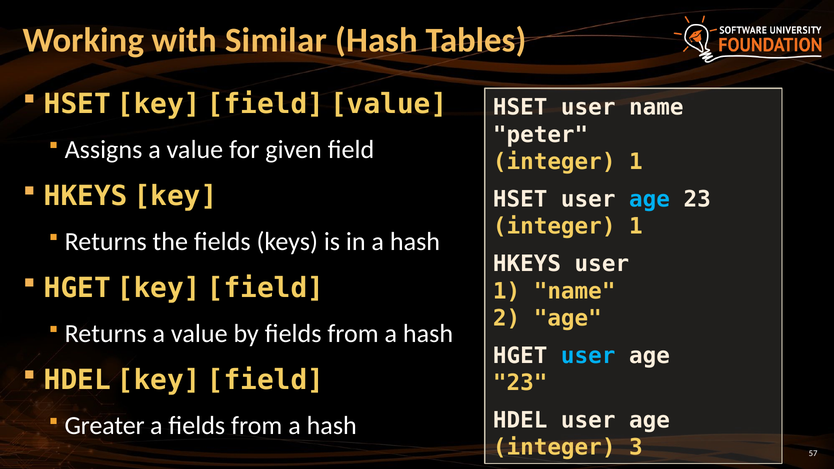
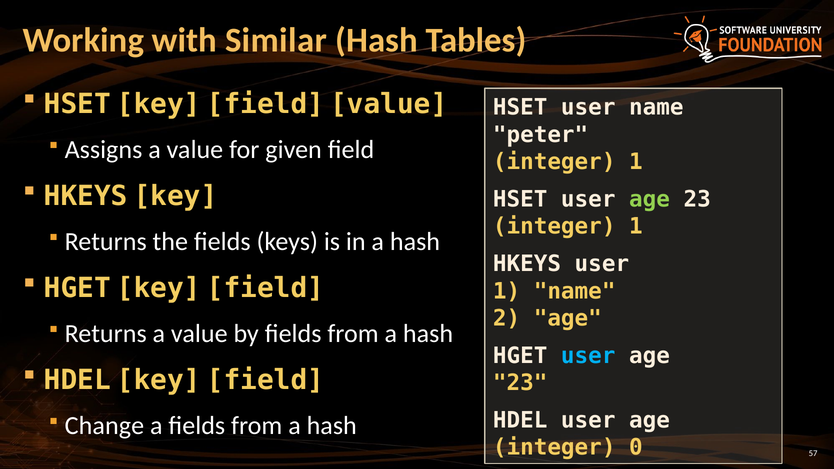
age at (650, 199) colour: light blue -> light green
Greater: Greater -> Change
3: 3 -> 0
